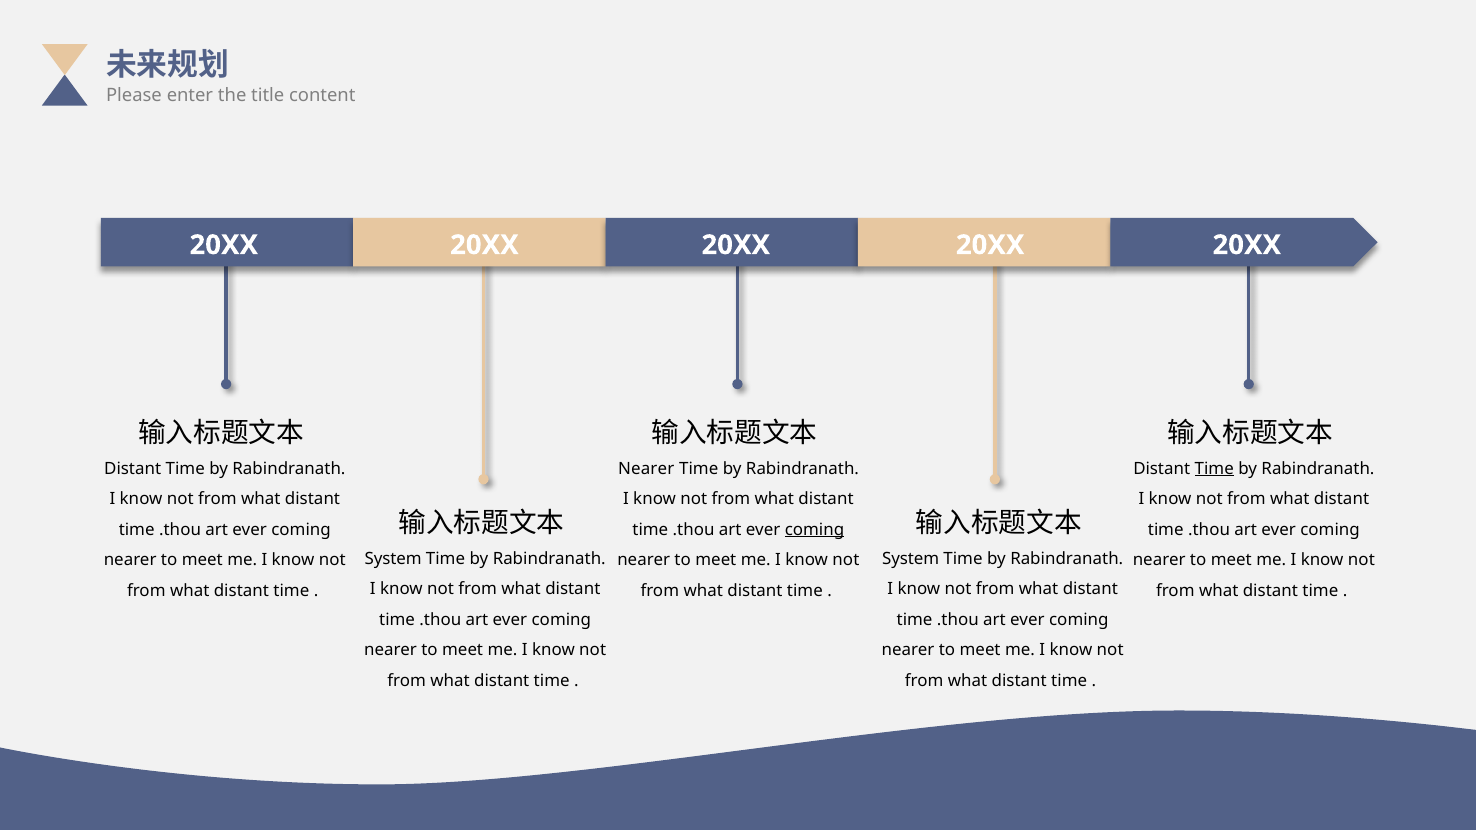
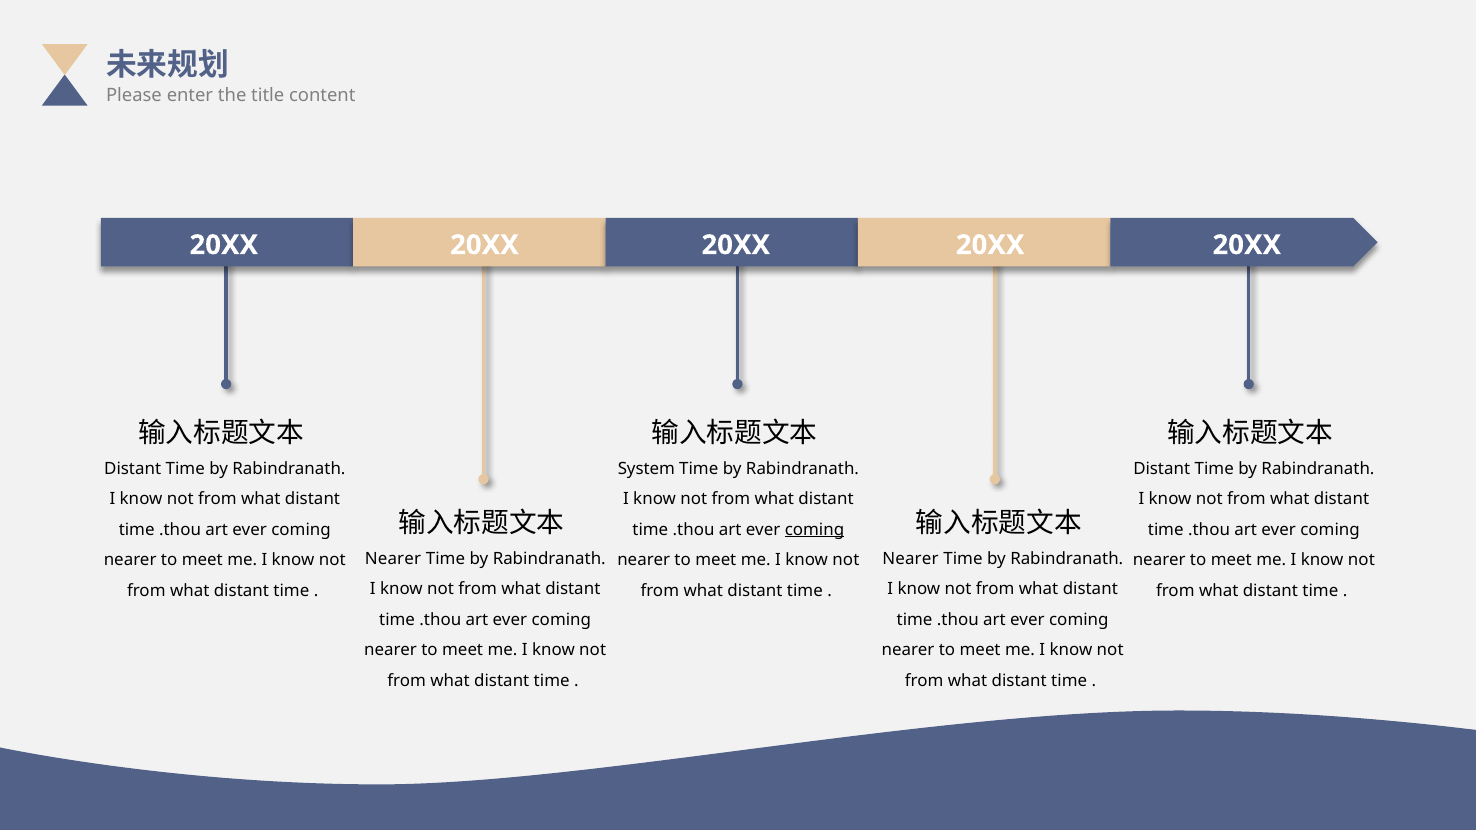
Nearer at (646, 469): Nearer -> System
Time at (1214, 469) underline: present -> none
System at (393, 559): System -> Nearer
System at (911, 559): System -> Nearer
